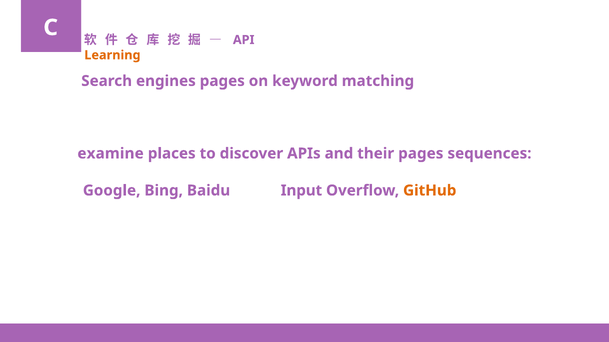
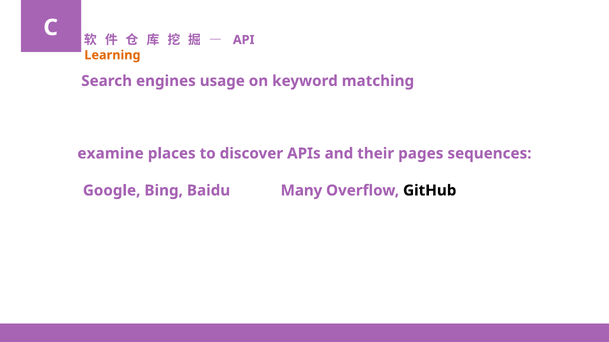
engines pages: pages -> usage
Input: Input -> Many
GitHub colour: orange -> black
